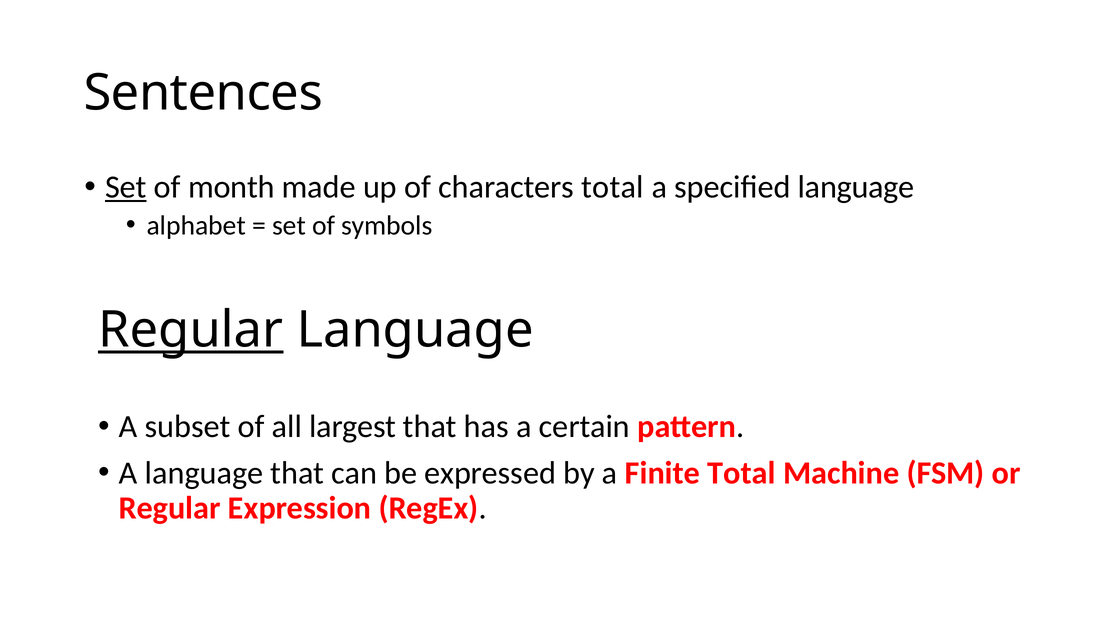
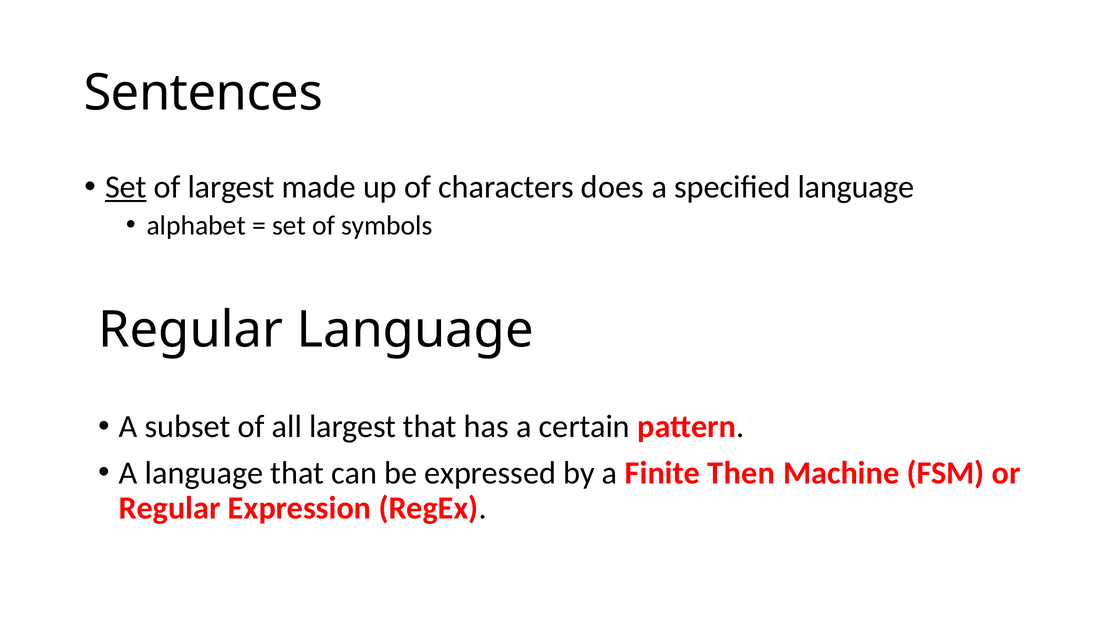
of month: month -> largest
characters total: total -> does
Regular at (191, 330) underline: present -> none
Finite Total: Total -> Then
